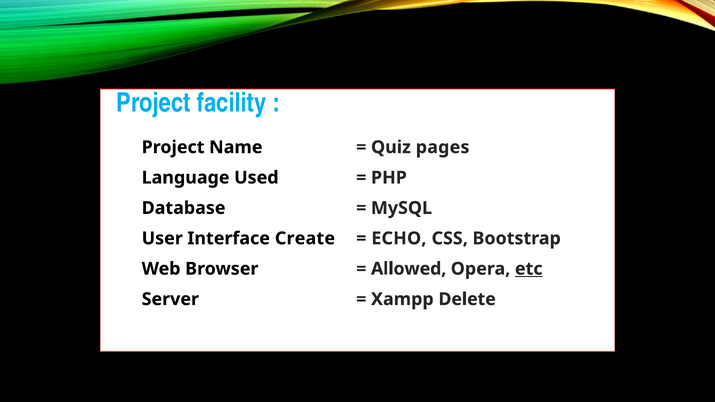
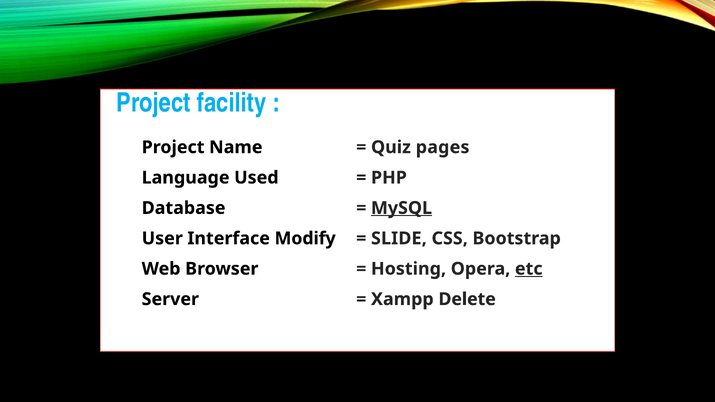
MySQL underline: none -> present
Create: Create -> Modify
ECHO: ECHO -> SLIDE
Allowed: Allowed -> Hosting
